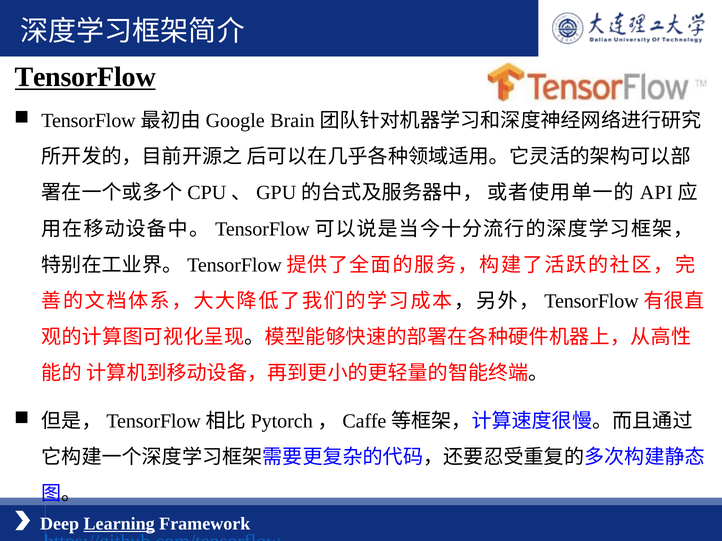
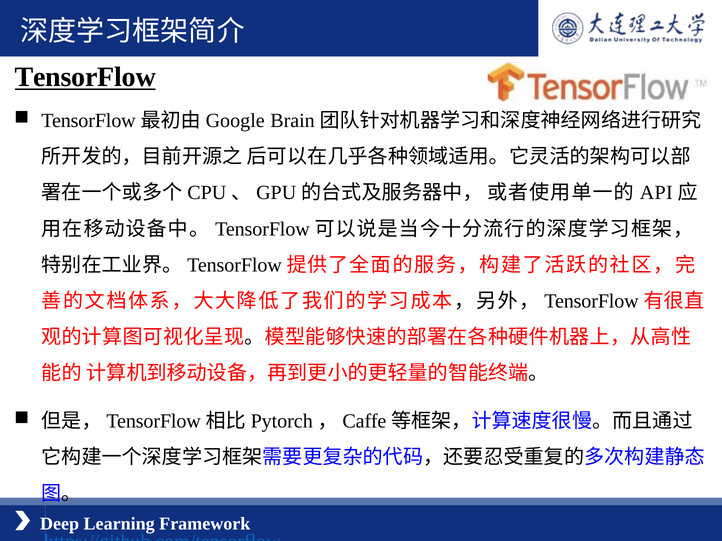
Learning underline: present -> none
